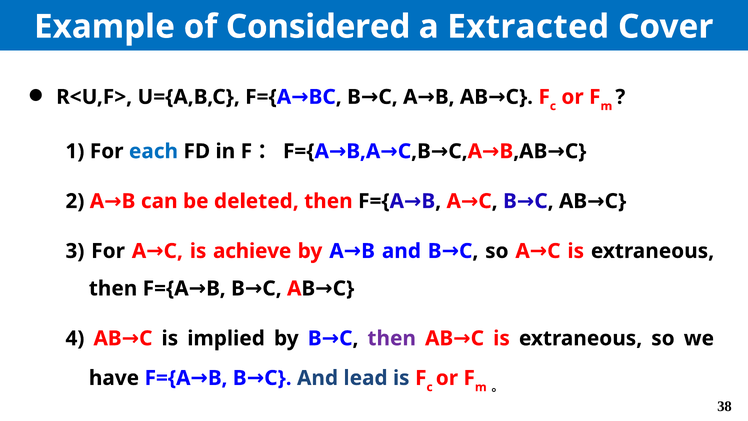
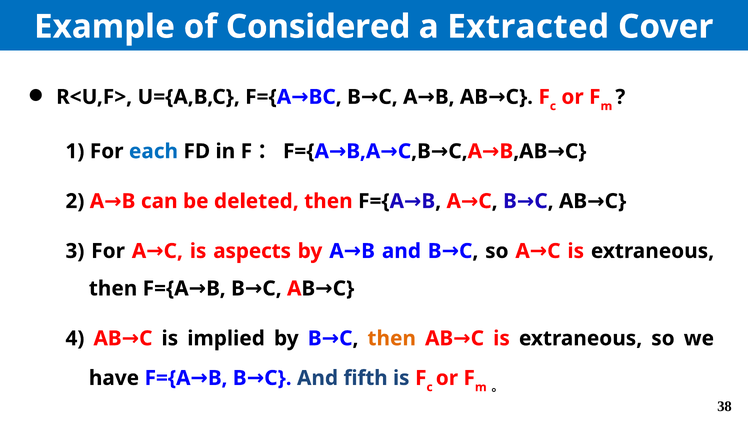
achieve: achieve -> aspects
then at (392, 338) colour: purple -> orange
lead: lead -> fifth
